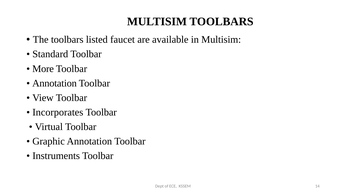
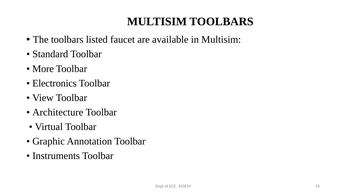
Annotation at (55, 83): Annotation -> Electronics
Incorporates: Incorporates -> Architecture
